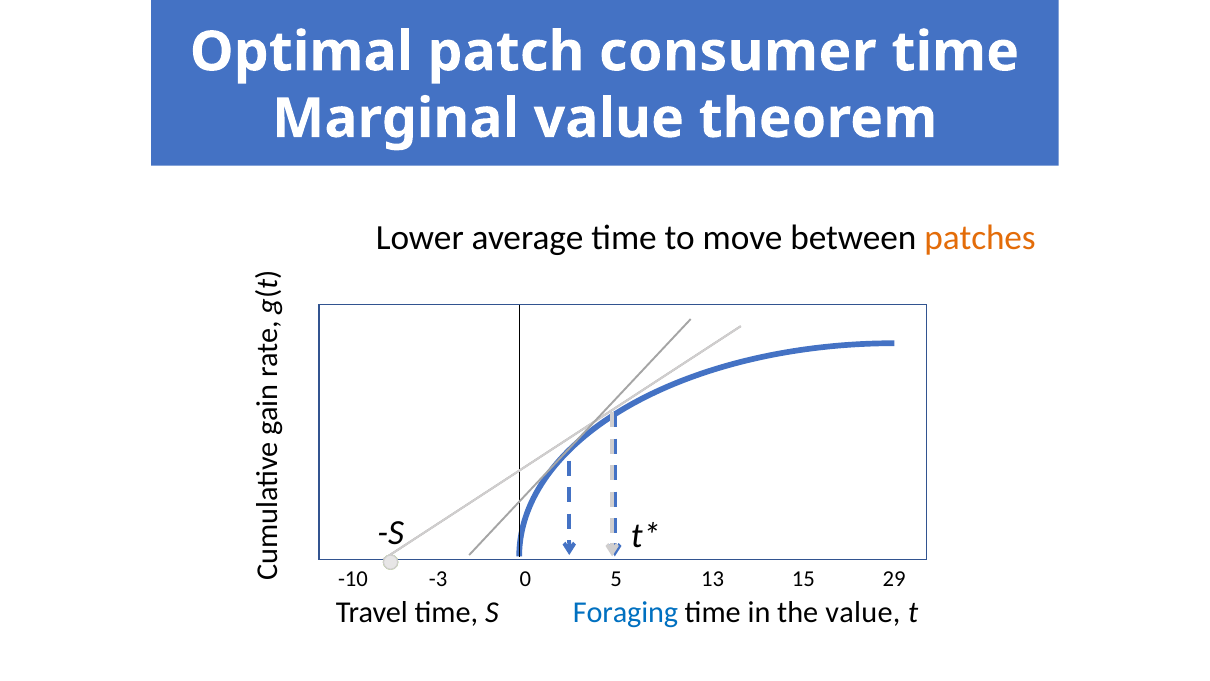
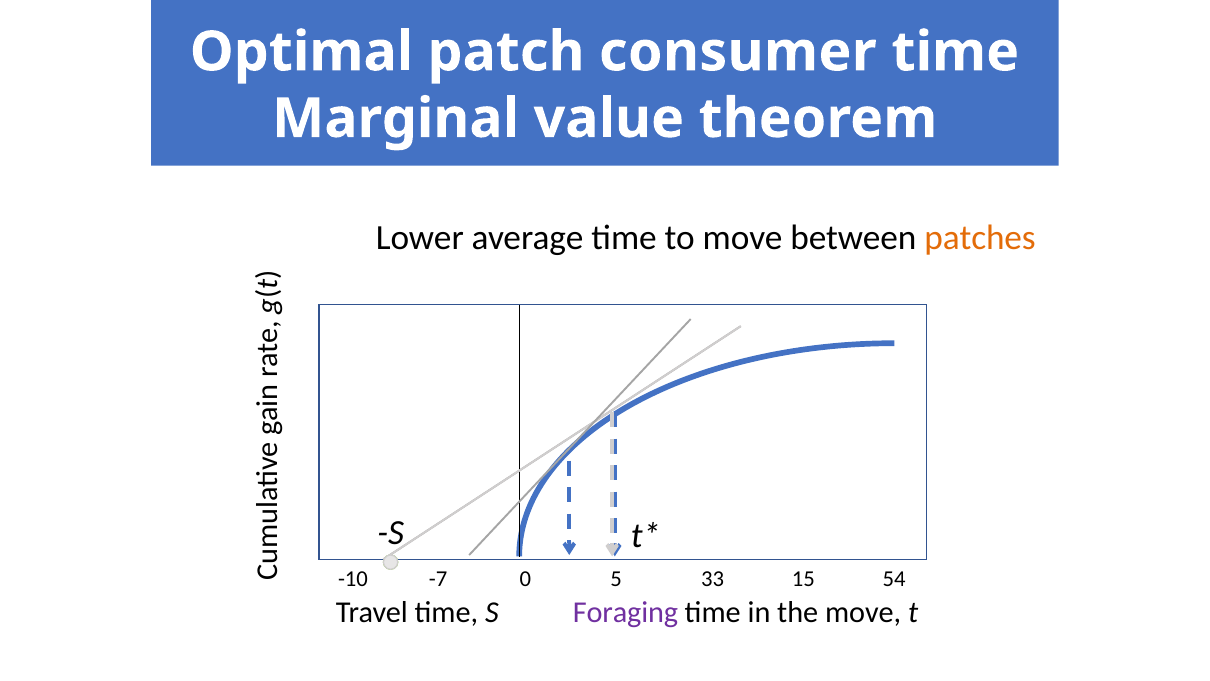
-3: -3 -> -7
13: 13 -> 33
29: 29 -> 54
Foraging colour: blue -> purple
the value: value -> move
